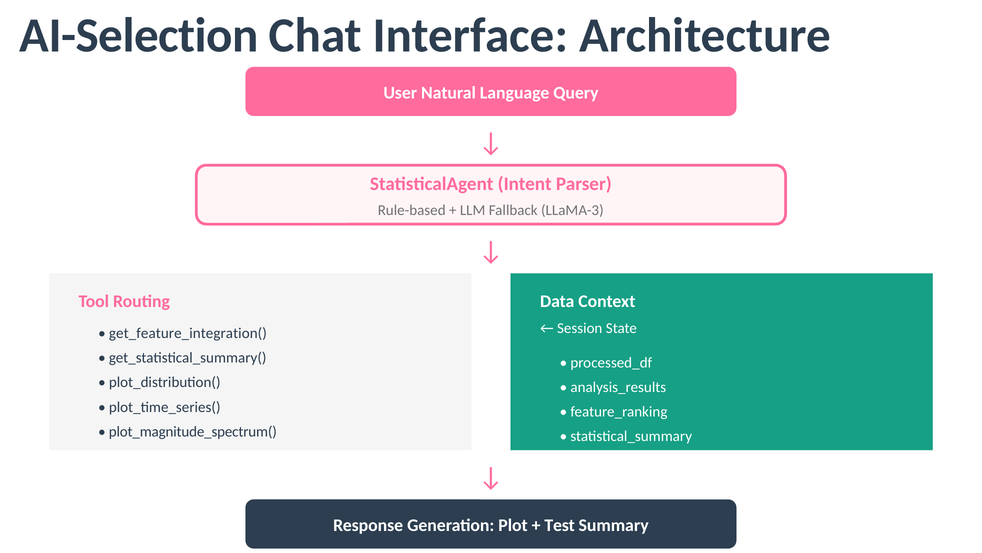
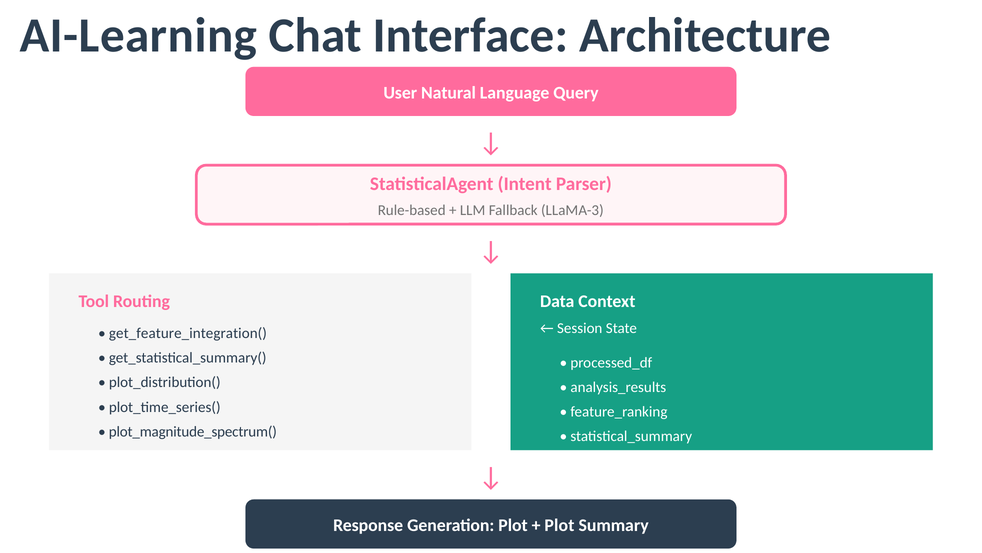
AI-Selection: AI-Selection -> AI-Learning
Test at (560, 525): Test -> Plot
